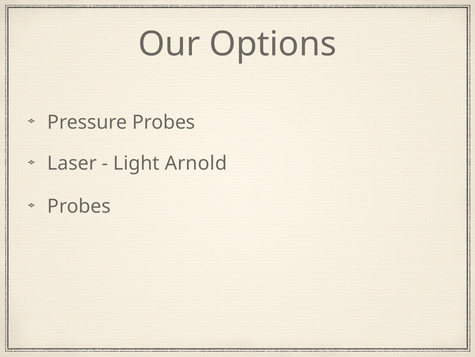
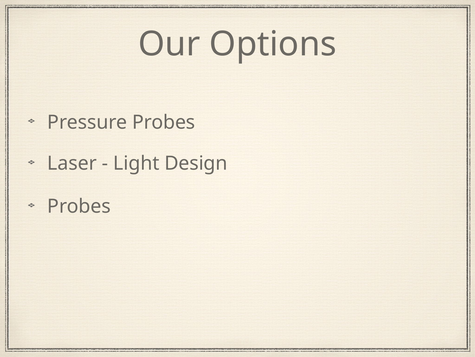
Arnold: Arnold -> Design
